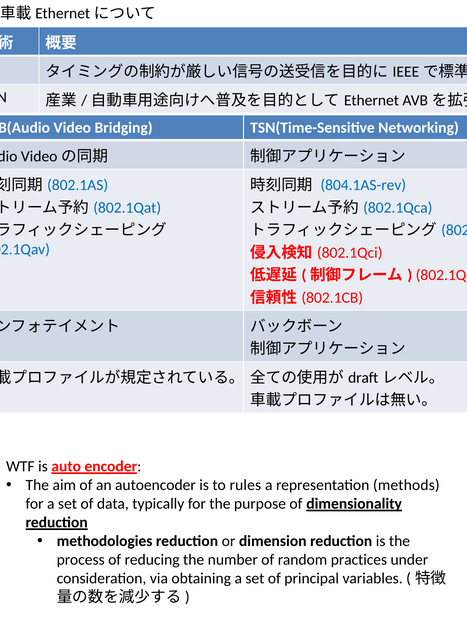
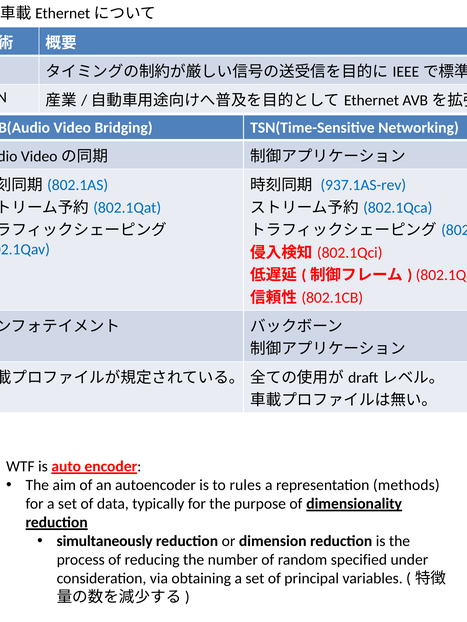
804.1AS-rev: 804.1AS-rev -> 937.1AS-rev
methodologies: methodologies -> simultaneously
practices: practices -> specified
